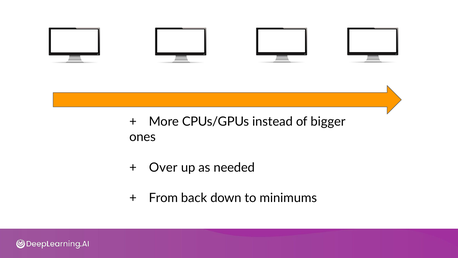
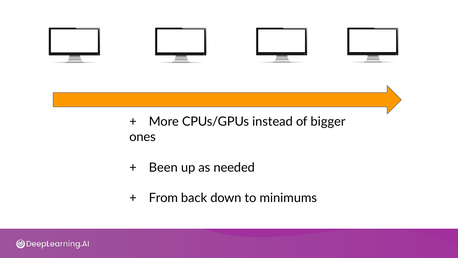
Over: Over -> Been
